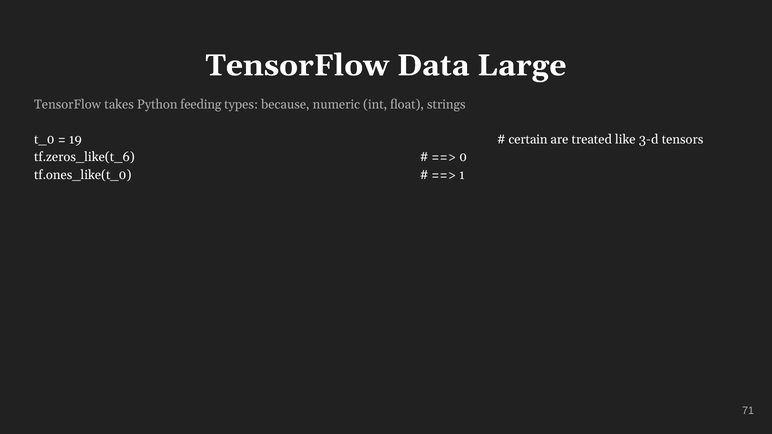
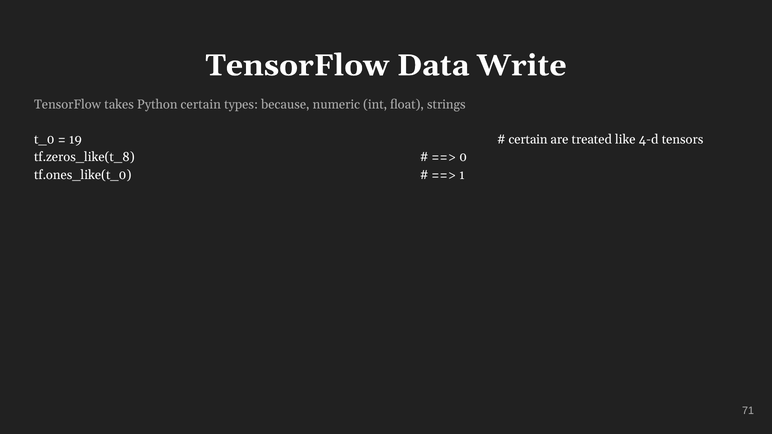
Large: Large -> Write
Python feeding: feeding -> certain
3-d: 3-d -> 4-d
tf.zeros_like(t_6: tf.zeros_like(t_6 -> tf.zeros_like(t_8
